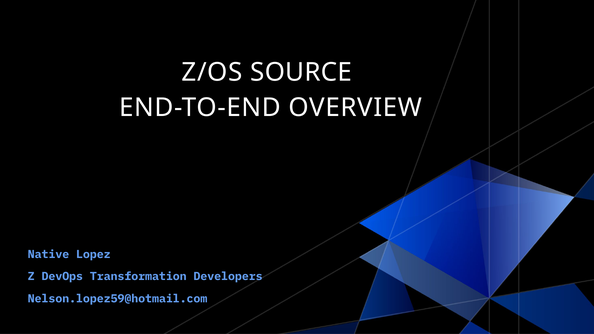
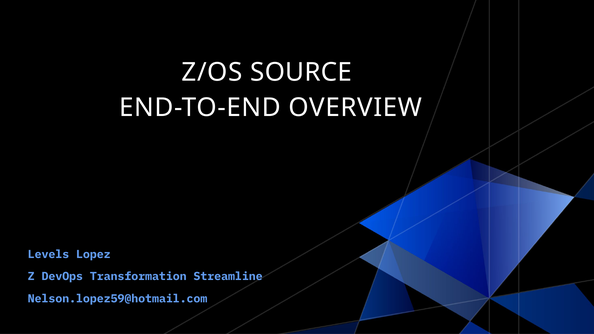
Native: Native -> Levels
Developers: Developers -> Streamline
